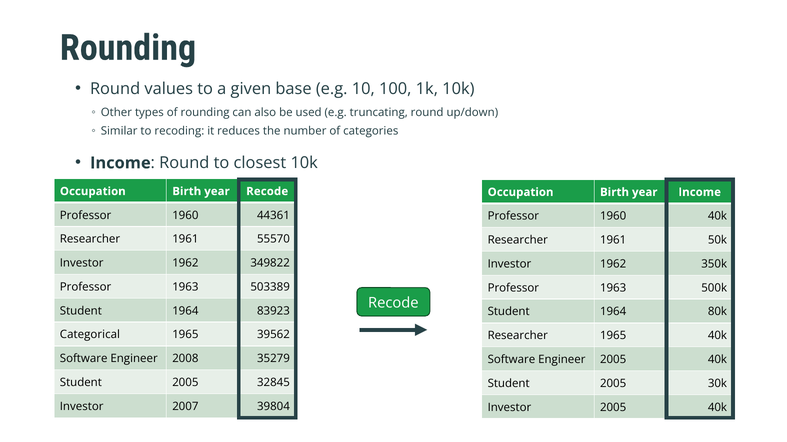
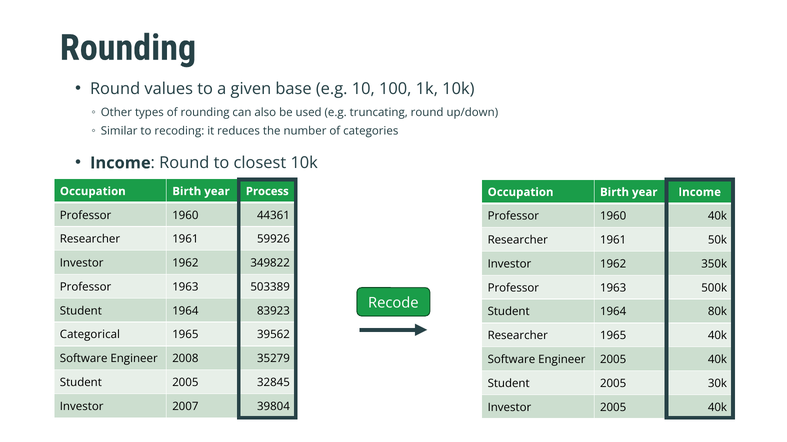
year Recode: Recode -> Process
55570: 55570 -> 59926
